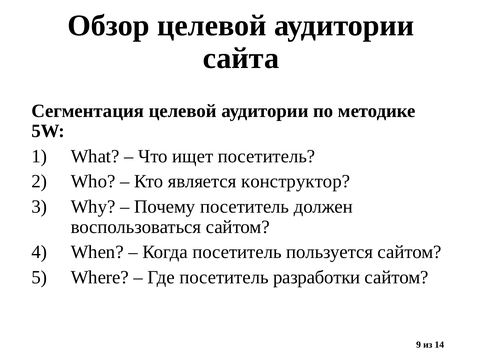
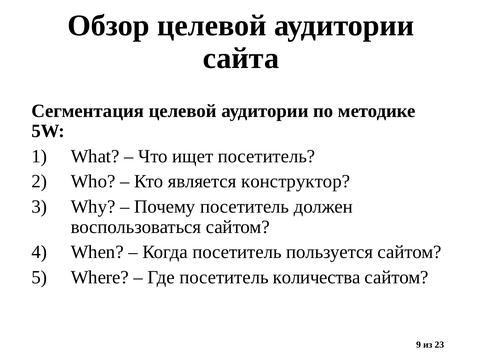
разработки: разработки -> количества
14: 14 -> 23
